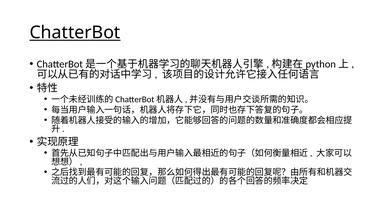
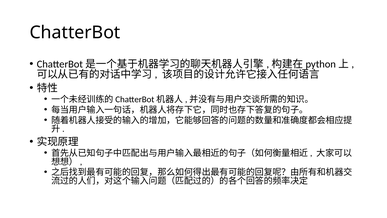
ChatterBot underline: present -> none
